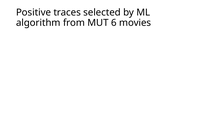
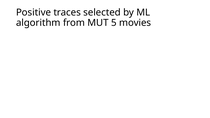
6: 6 -> 5
